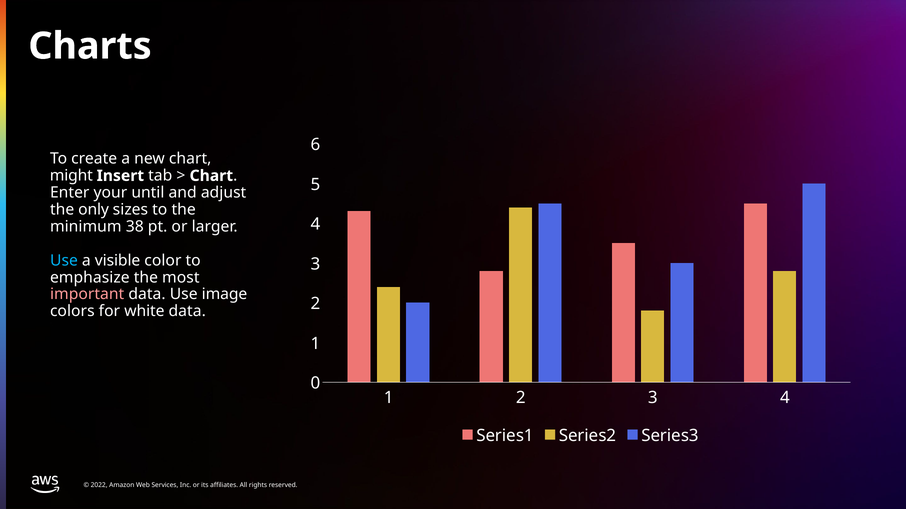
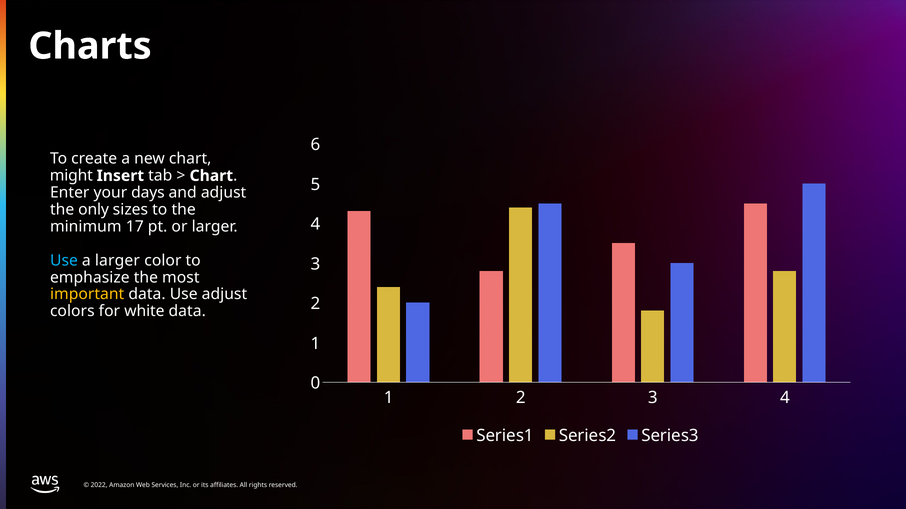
until: until -> days
38: 38 -> 17
a visible: visible -> larger
important colour: pink -> yellow
Use image: image -> adjust
